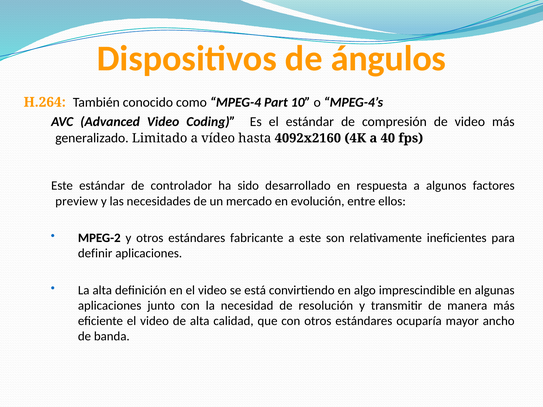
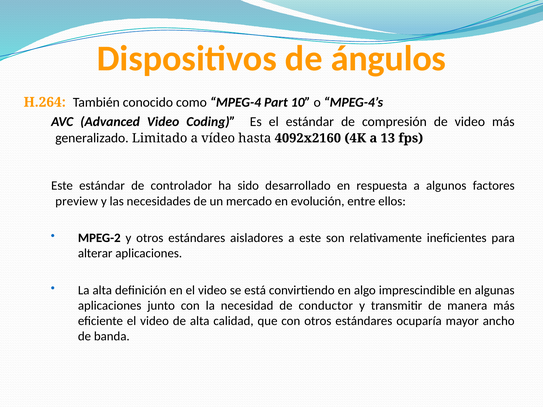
40: 40 -> 13
fabricante: fabricante -> aisladores
definir: definir -> alterar
resolución: resolución -> conductor
